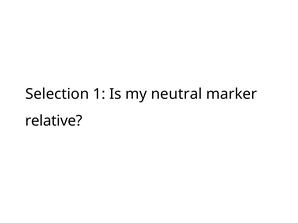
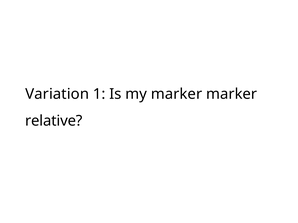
Selection: Selection -> Variation
my neutral: neutral -> marker
